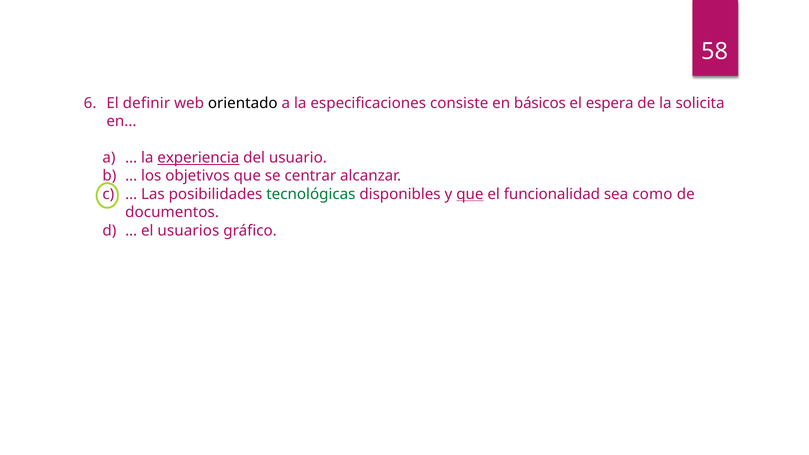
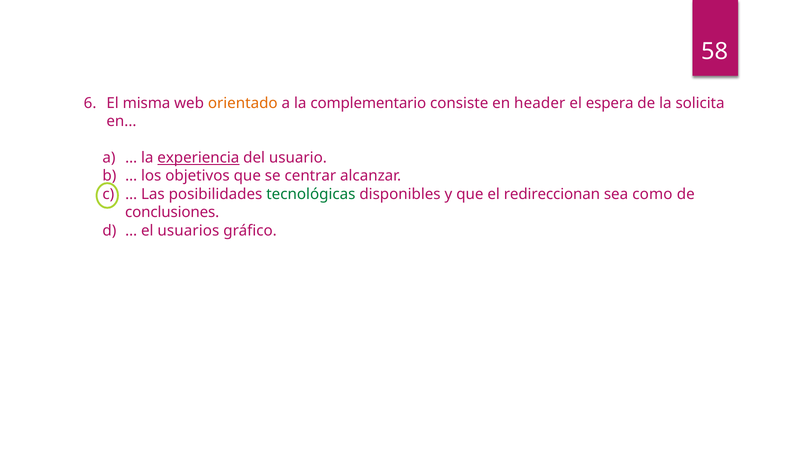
definir: definir -> misma
orientado colour: black -> orange
especificaciones: especificaciones -> complementario
básicos: básicos -> header
que at (470, 194) underline: present -> none
funcionalidad: funcionalidad -> redireccionan
documentos: documentos -> conclusiones
